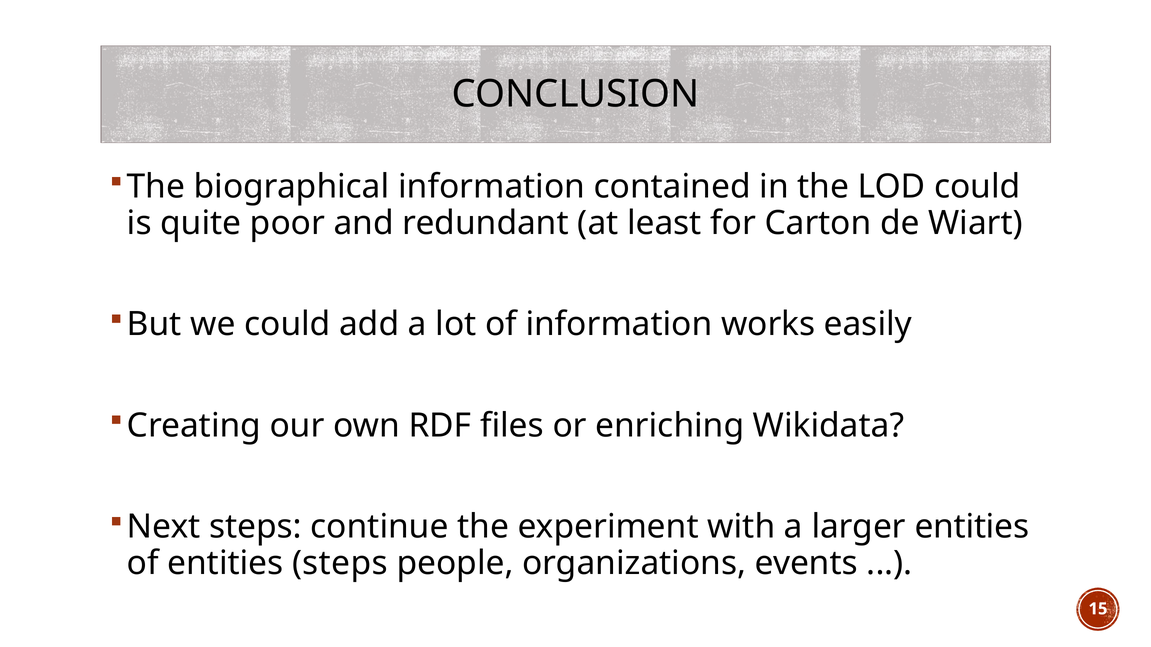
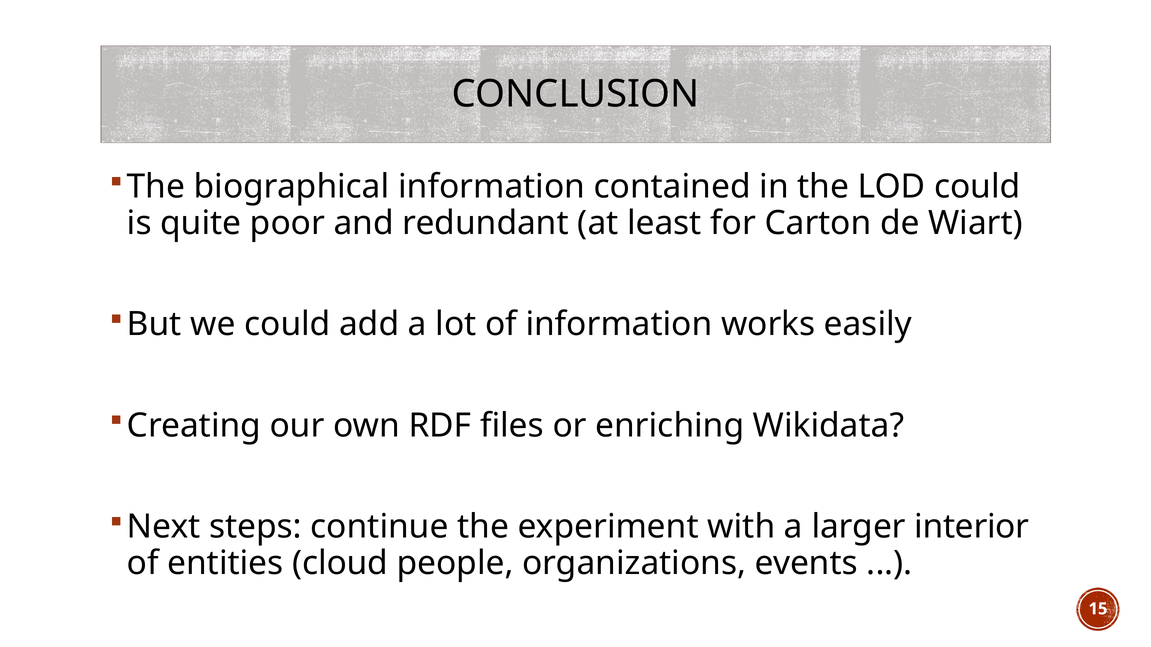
larger entities: entities -> interior
entities steps: steps -> cloud
